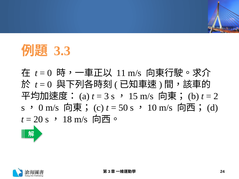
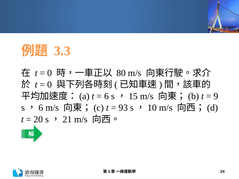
11: 11 -> 80
3 at (107, 96): 3 -> 6
2: 2 -> 9
0 at (41, 108): 0 -> 6
50: 50 -> 93
18: 18 -> 21
